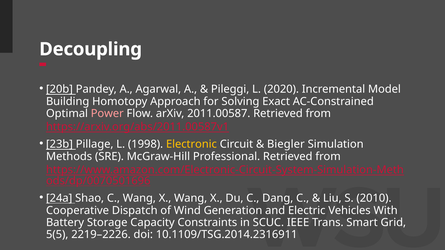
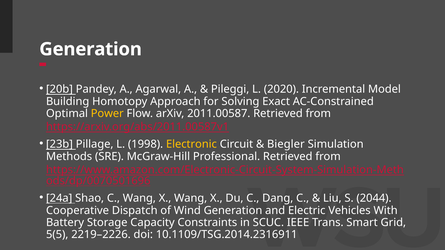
Decoupling at (91, 49): Decoupling -> Generation
Power colour: pink -> yellow
2010: 2010 -> 2044
